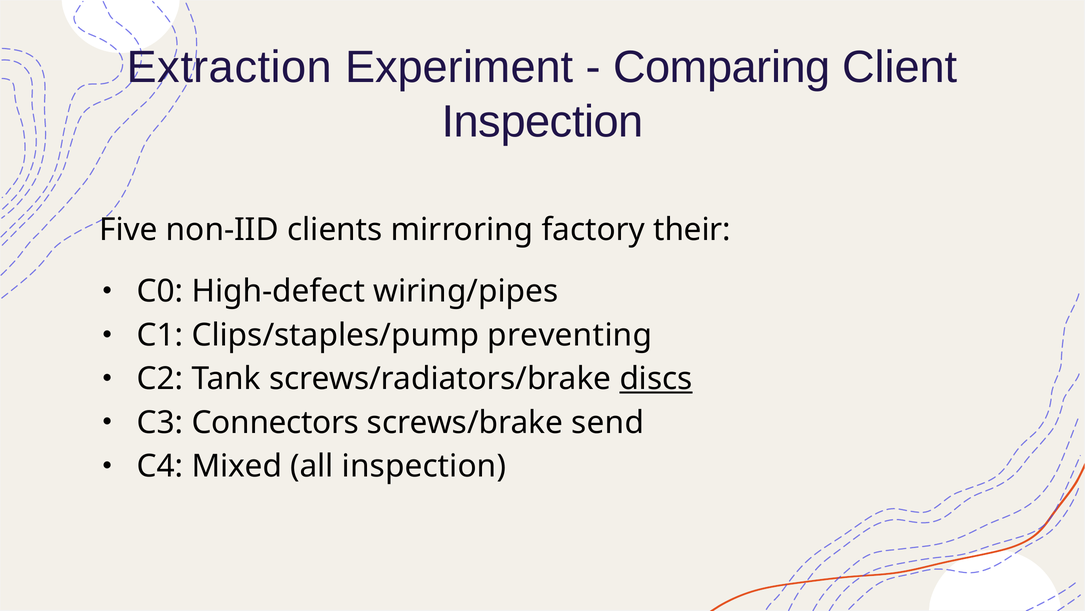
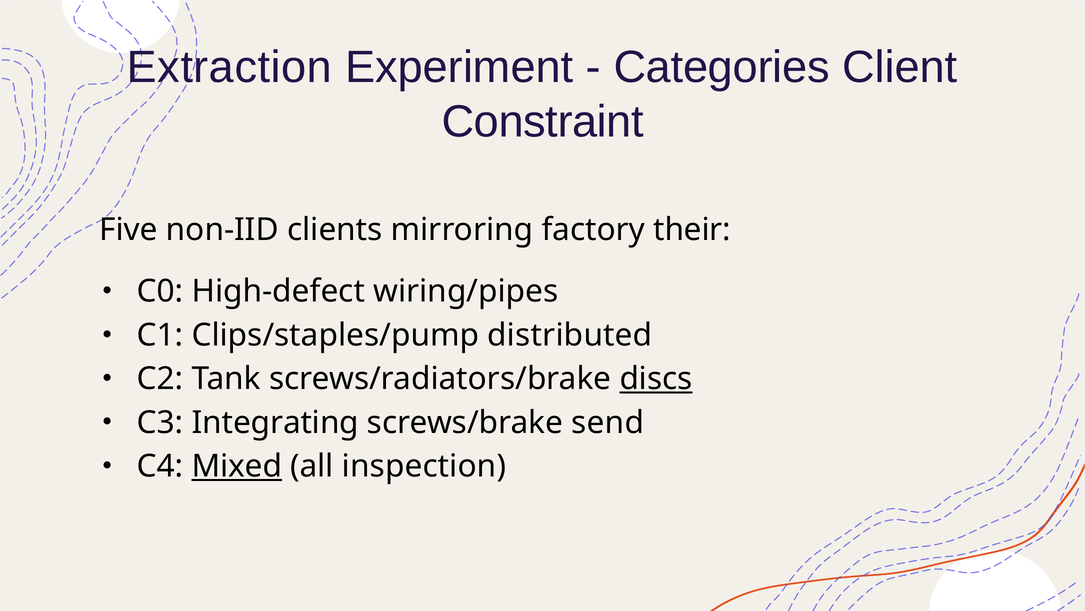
Comparing: Comparing -> Categories
Inspection at (543, 122): Inspection -> Constraint
preventing: preventing -> distributed
Connectors: Connectors -> Integrating
Mixed underline: none -> present
